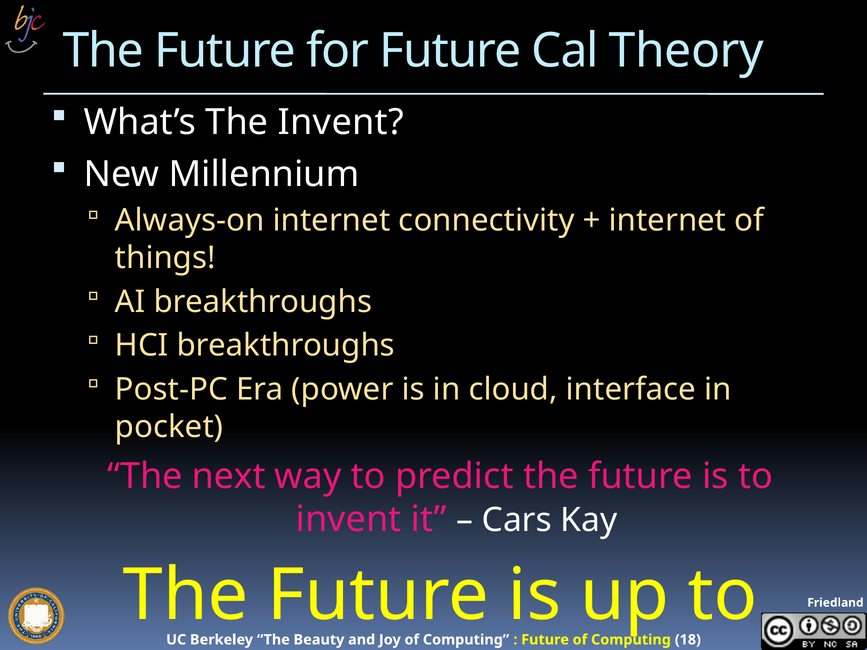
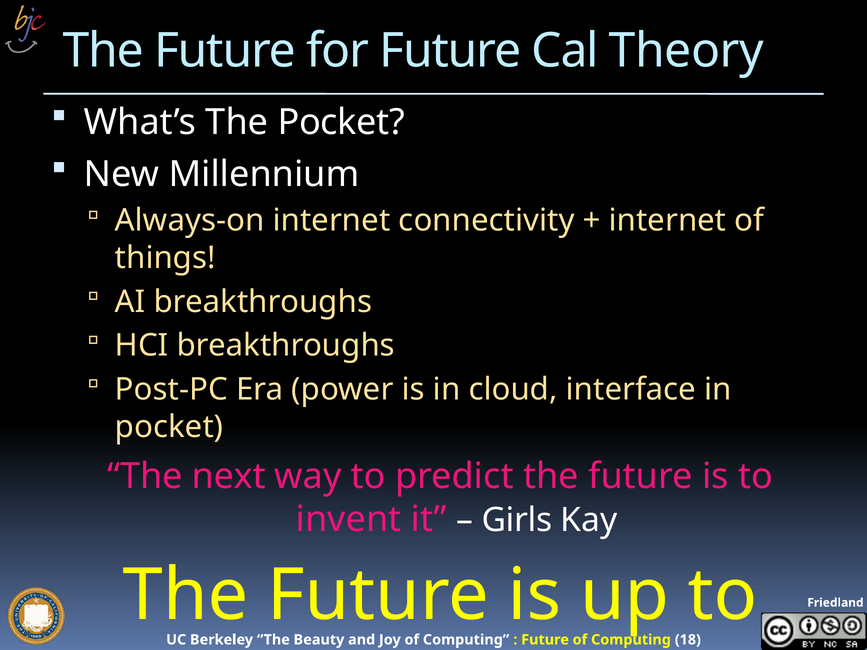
The Invent: Invent -> Pocket
Cars: Cars -> Girls
